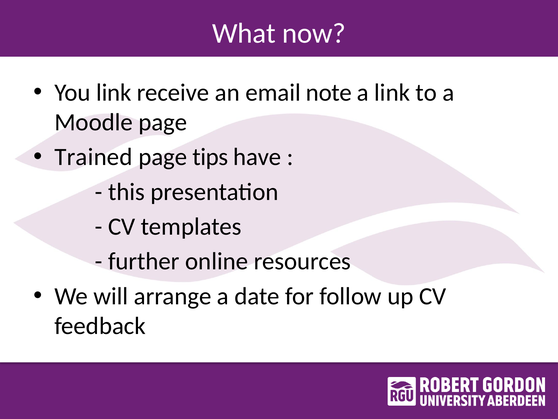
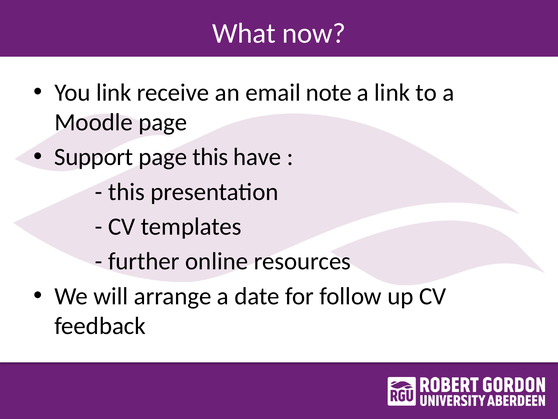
Trained: Trained -> Support
page tips: tips -> this
